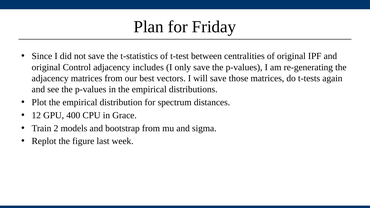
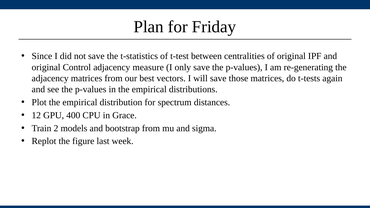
includes: includes -> measure
